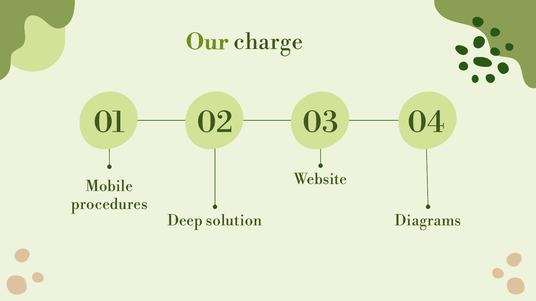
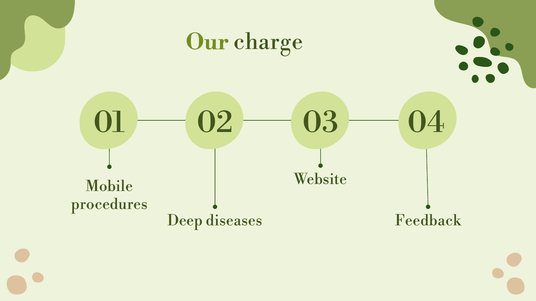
solution: solution -> diseases
Diagrams: Diagrams -> Feedback
